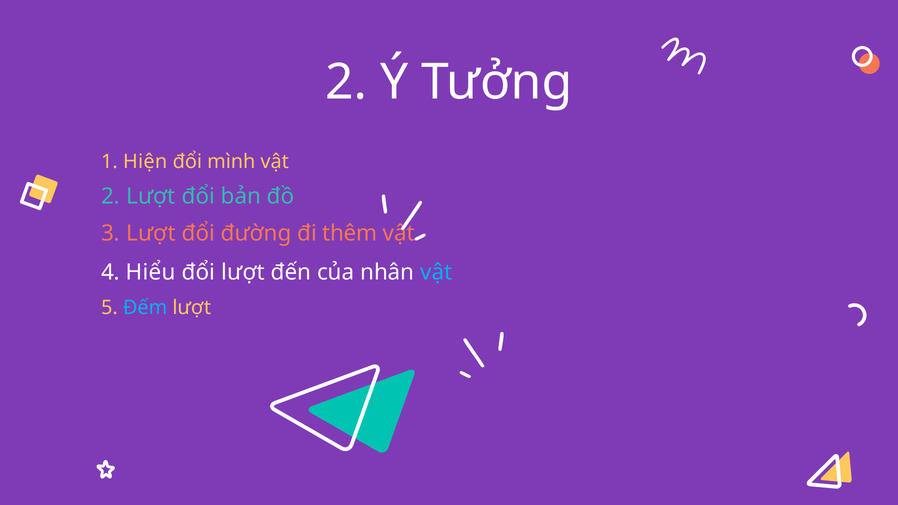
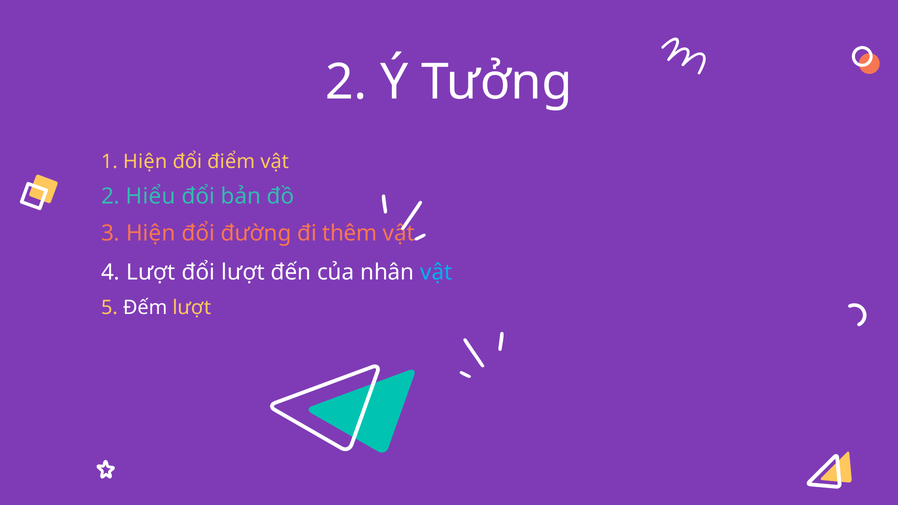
mình: mình -> điểm
2 Lượt: Lượt -> Hiểu
3 Lượt: Lượt -> Hiện
4 Hiểu: Hiểu -> Lượt
Đếm colour: light blue -> white
